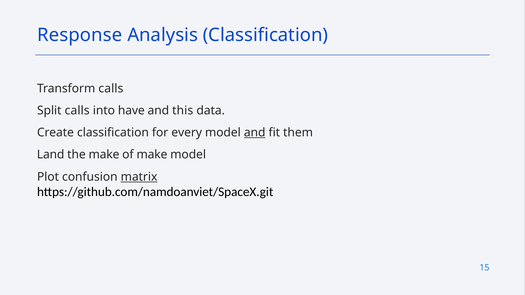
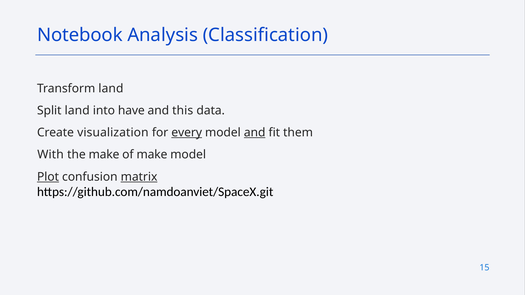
Response: Response -> Notebook
Transform calls: calls -> land
Split calls: calls -> land
Create classification: classification -> visualization
every underline: none -> present
Land: Land -> With
Plot underline: none -> present
